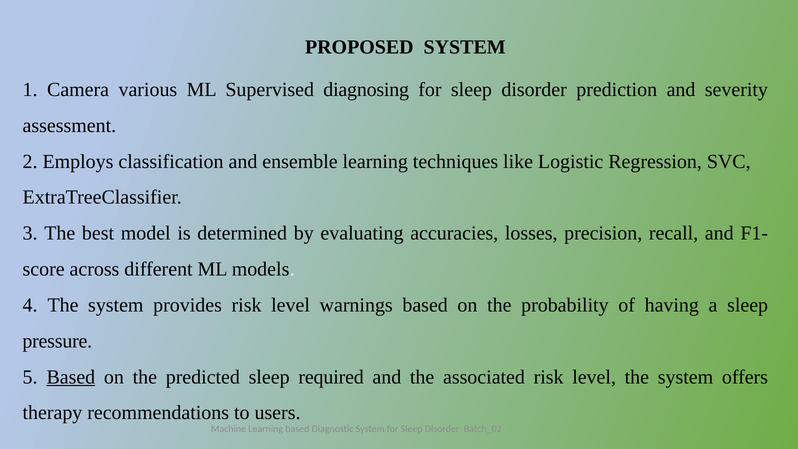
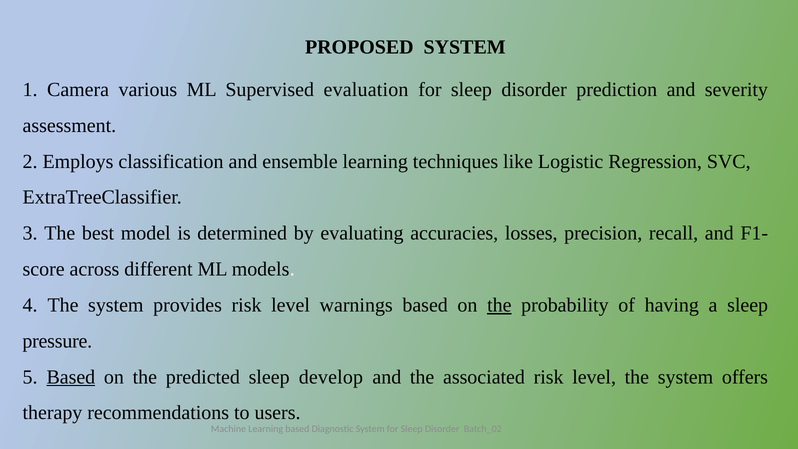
diagnosing: diagnosing -> evaluation
the at (499, 305) underline: none -> present
required: required -> develop
